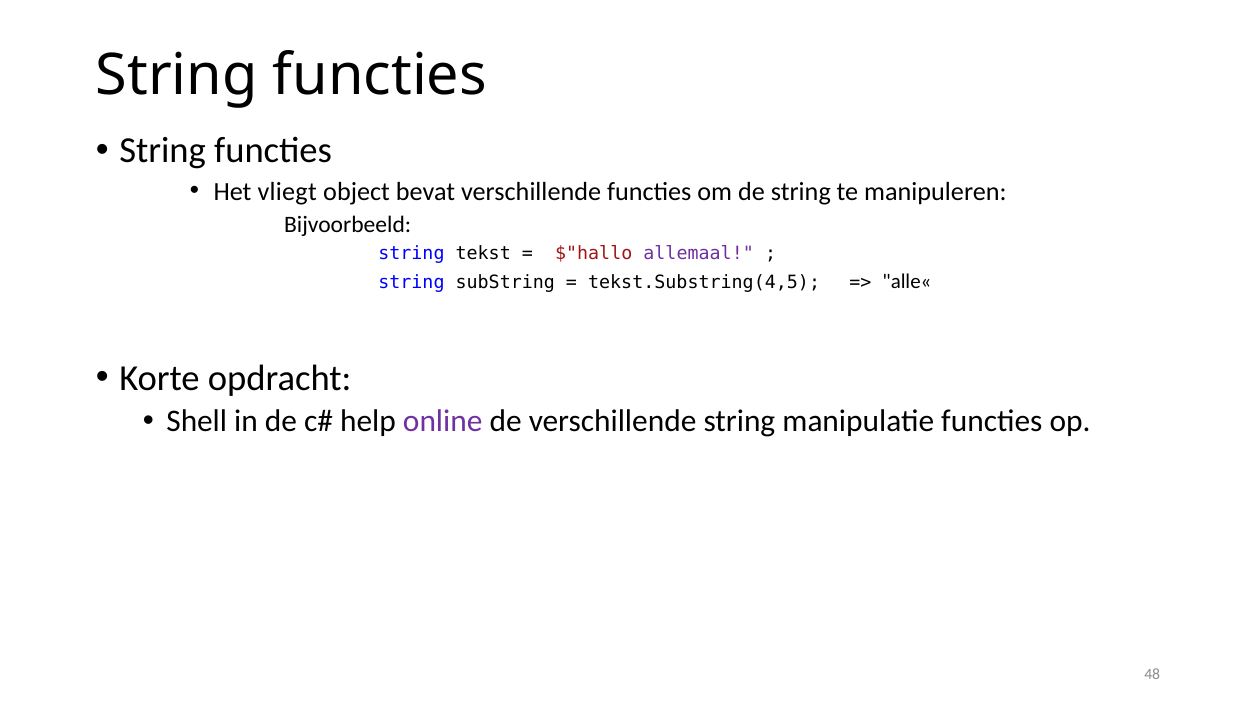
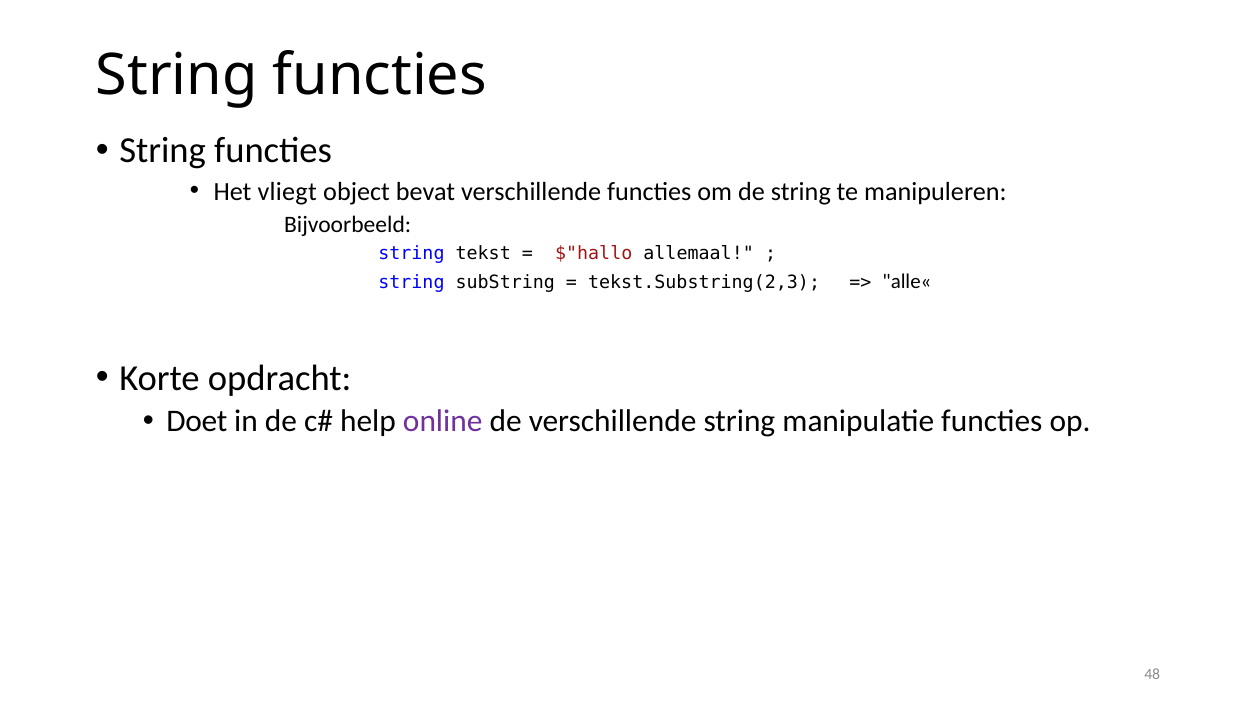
allemaal colour: purple -> black
tekst.Substring(4,5: tekst.Substring(4,5 -> tekst.Substring(2,3
Shell: Shell -> Doet
